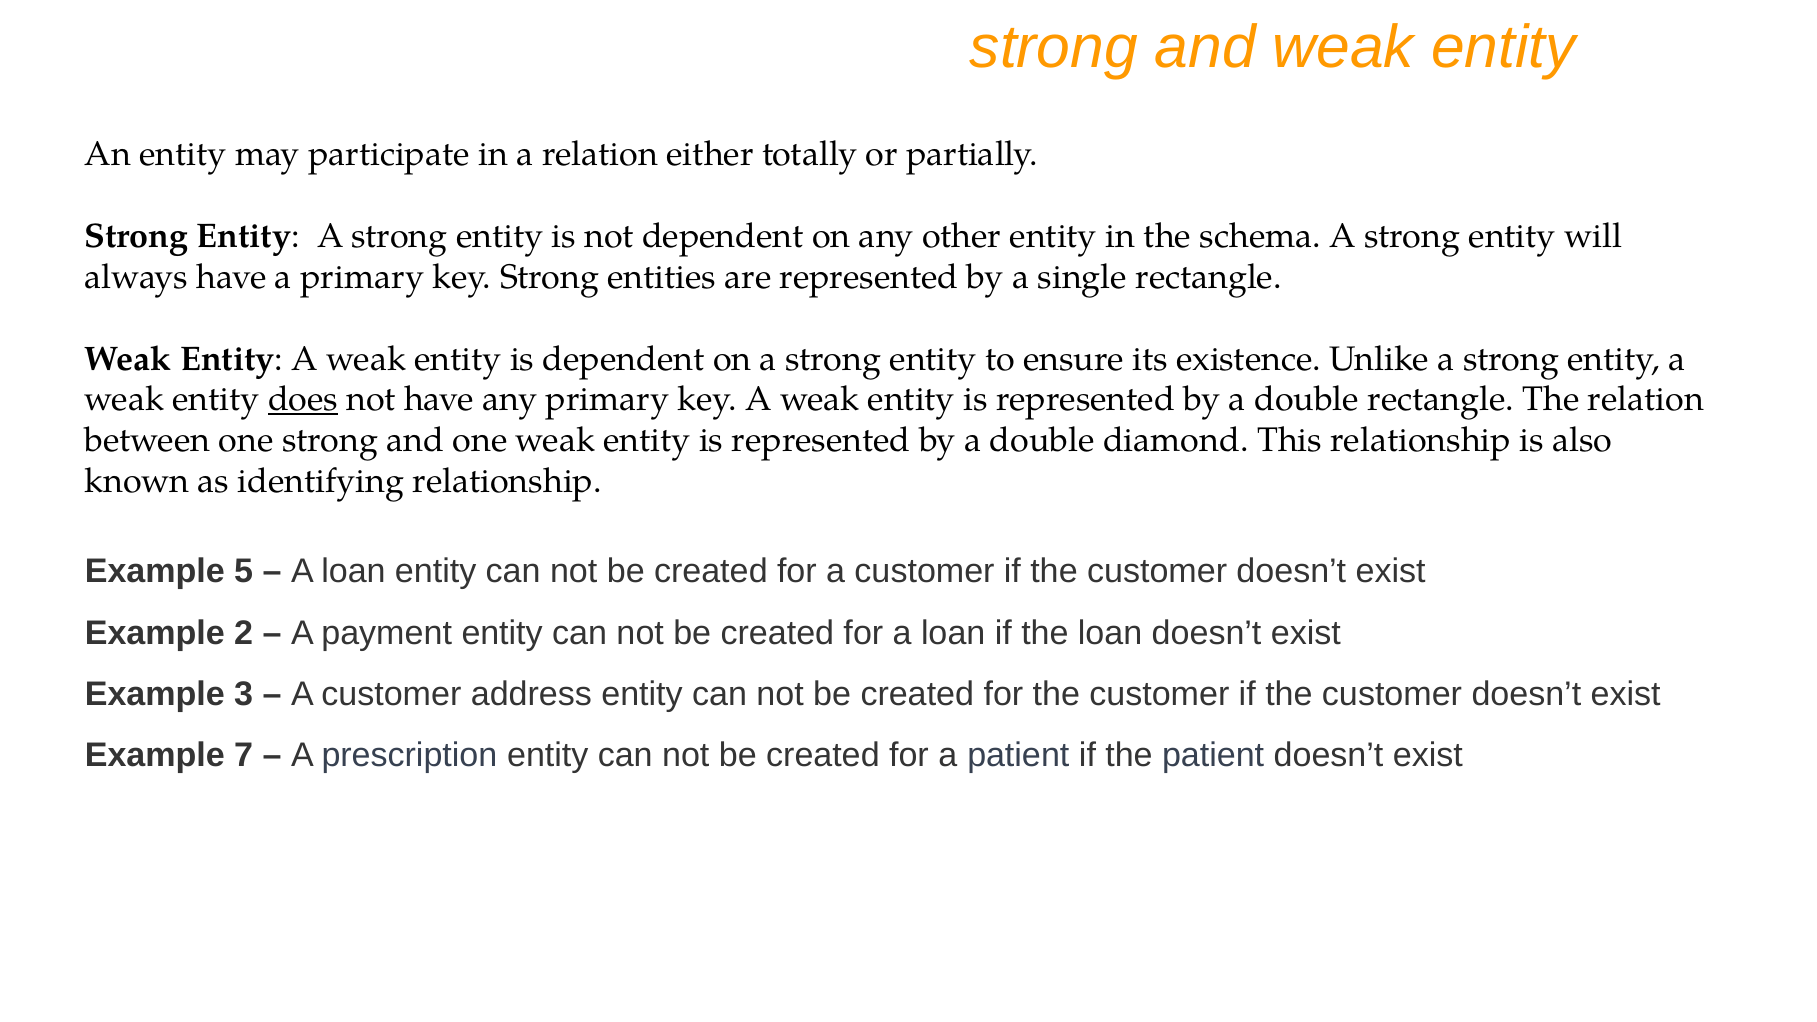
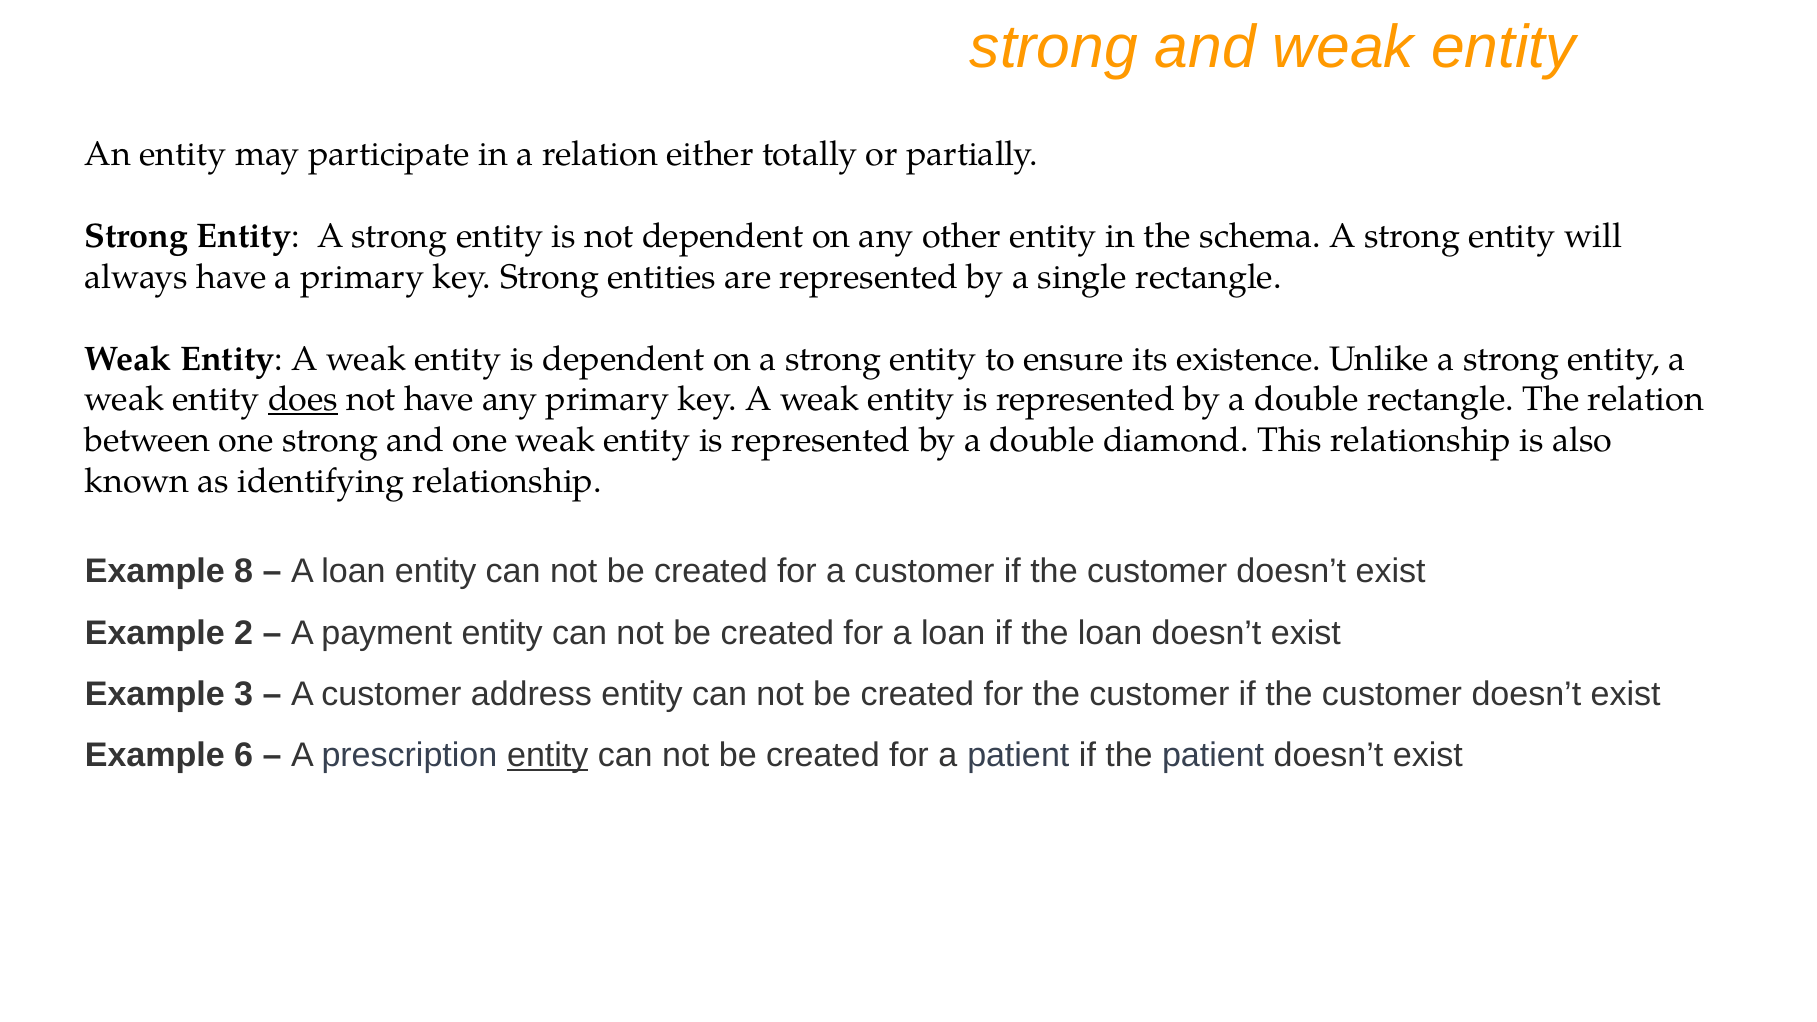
5: 5 -> 8
7: 7 -> 6
entity at (548, 756) underline: none -> present
